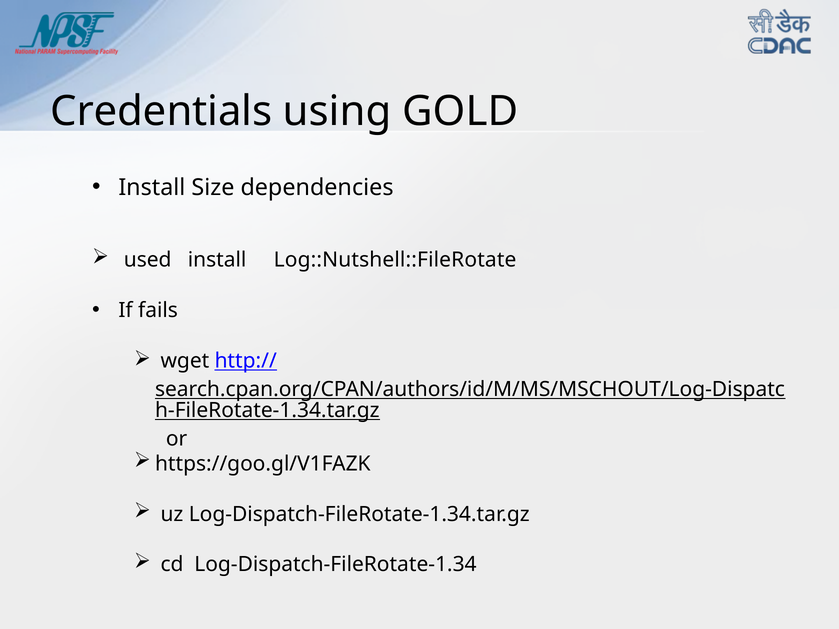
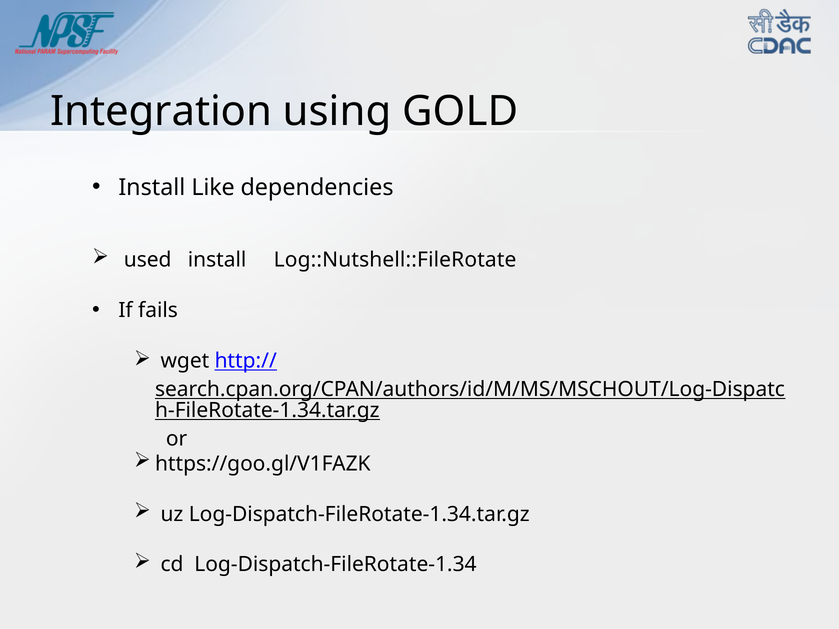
Credentials: Credentials -> Integration
Size: Size -> Like
